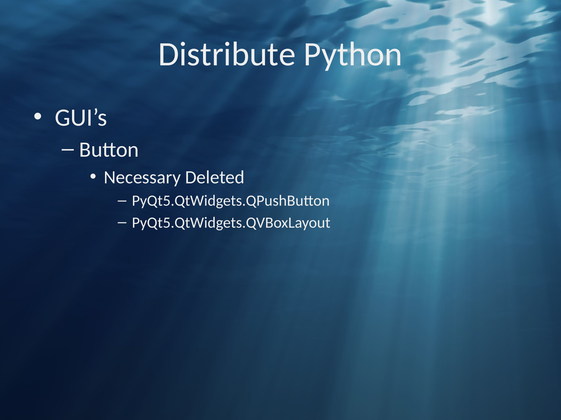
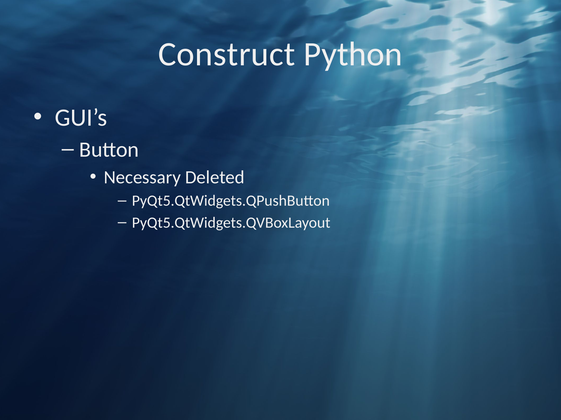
Distribute: Distribute -> Construct
